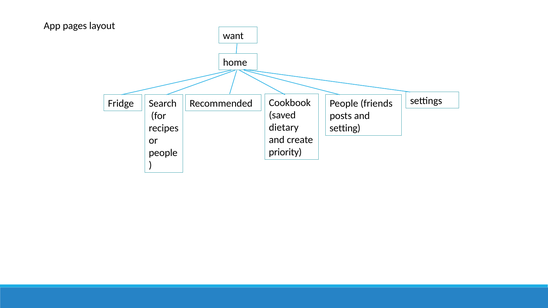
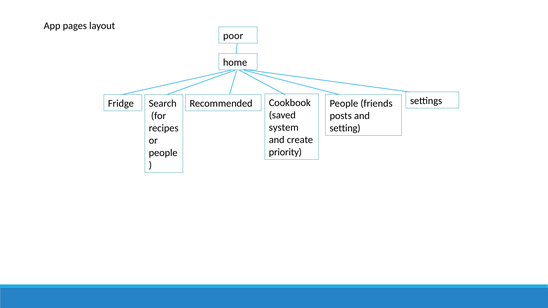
want: want -> poor
dietary: dietary -> system
